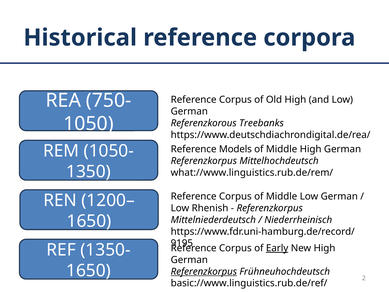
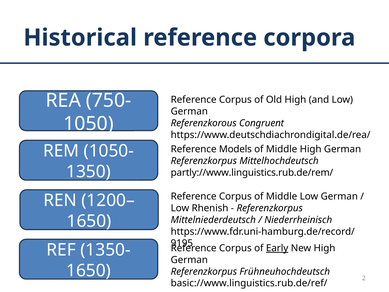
Treebanks: Treebanks -> Congruent
what://www.linguistics.rub.de/rem/: what://www.linguistics.rub.de/rem/ -> partly://www.linguistics.rub.de/rem/
Referenzkorpus at (204, 271) underline: present -> none
